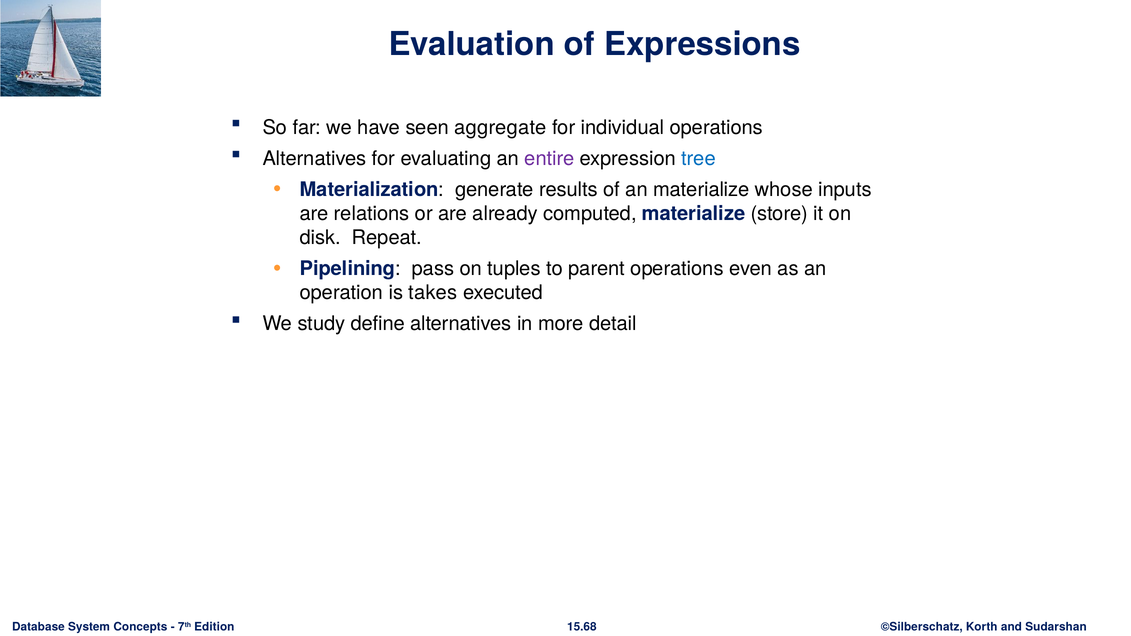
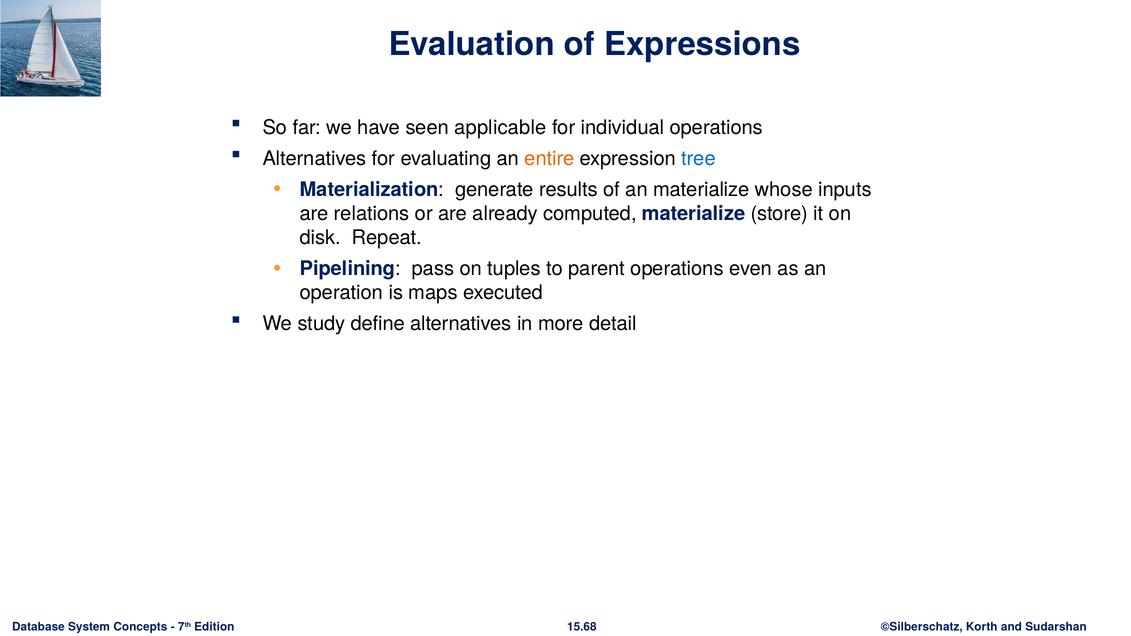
aggregate: aggregate -> applicable
entire colour: purple -> orange
takes: takes -> maps
